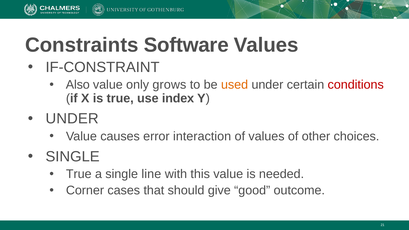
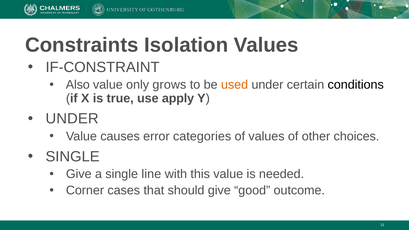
Software: Software -> Isolation
conditions colour: red -> black
index: index -> apply
interaction: interaction -> categories
True at (79, 174): True -> Give
